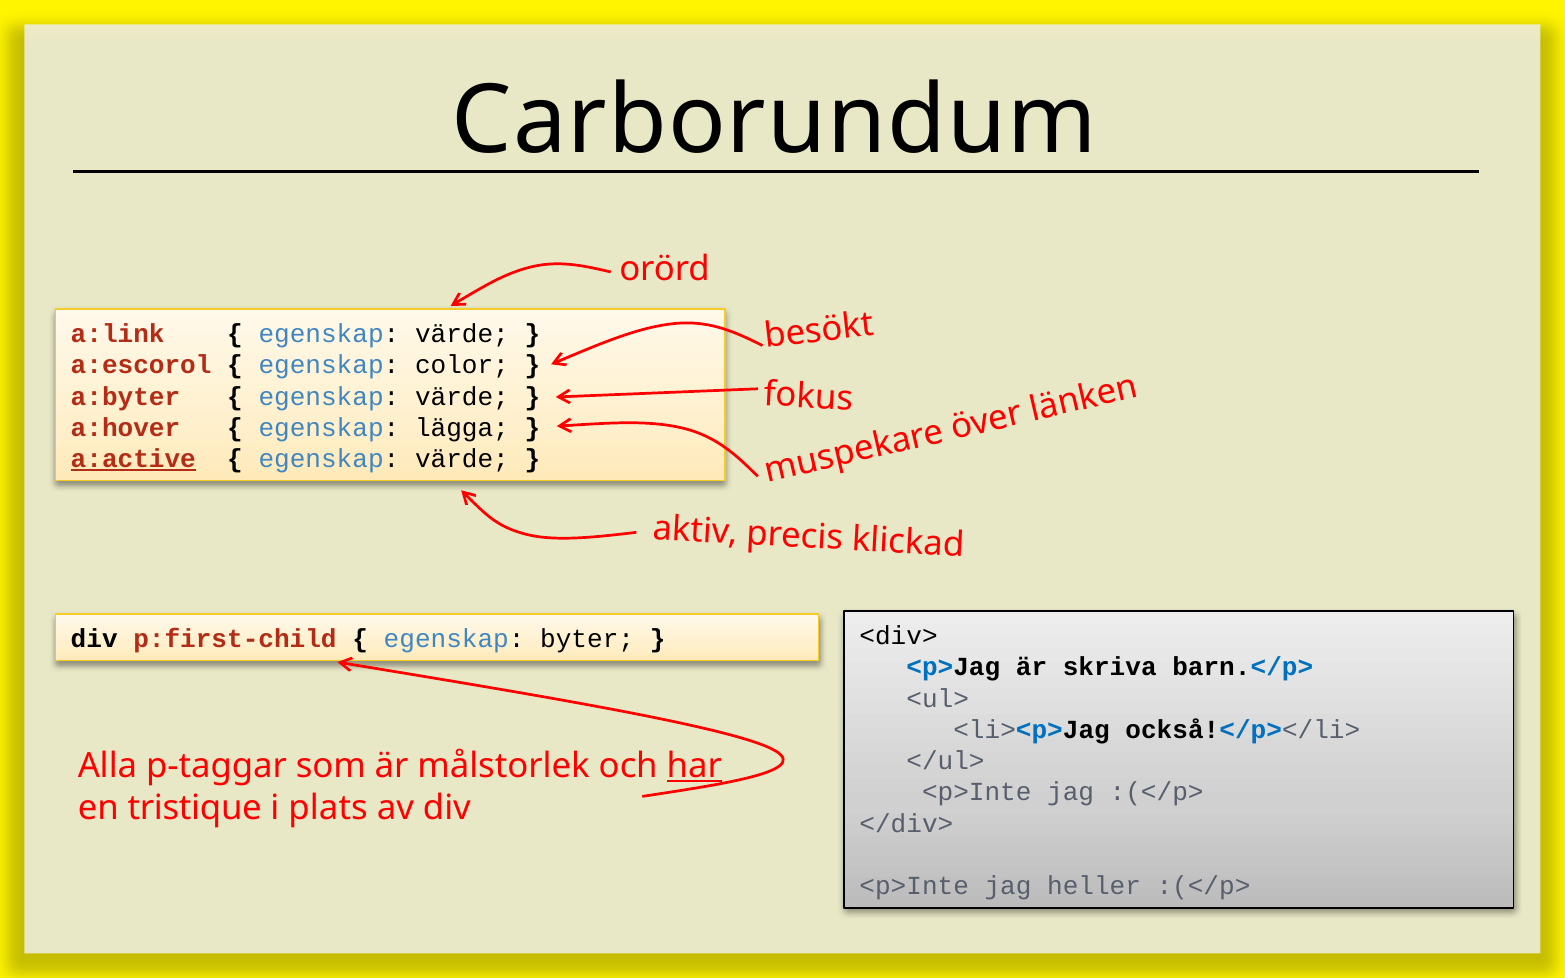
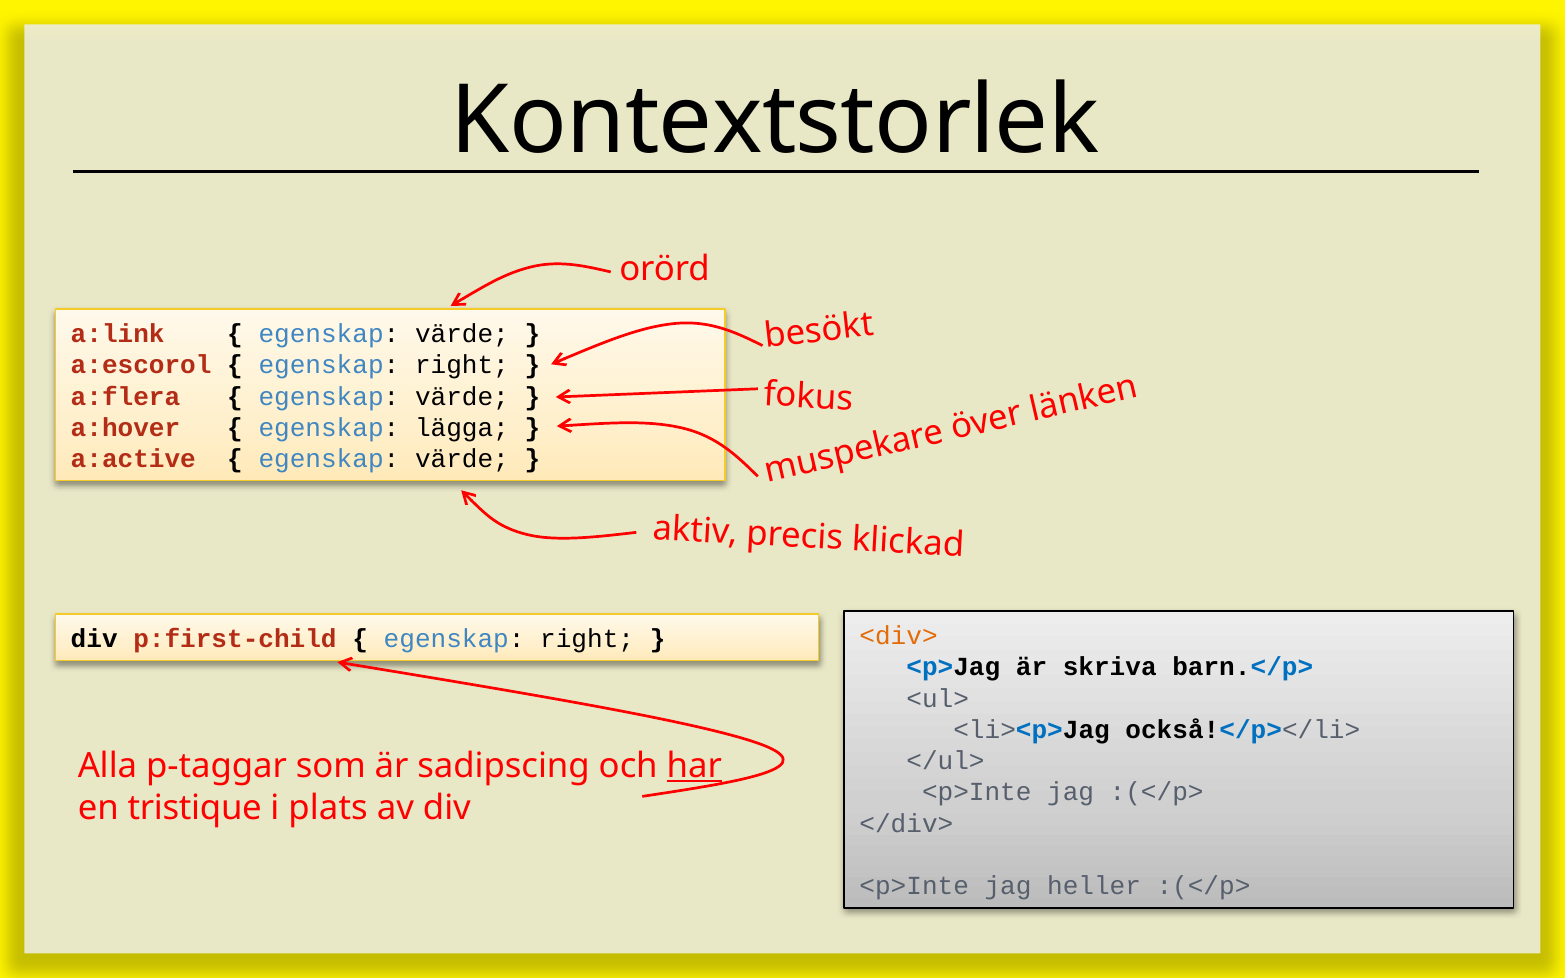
Carborundum: Carborundum -> Kontextstorlek
color at (462, 365): color -> right
a:byter: a:byter -> a:flera
a:active underline: present -> none
<div> colour: black -> orange
byter at (587, 639): byter -> right
målstorlek: målstorlek -> sadipscing
